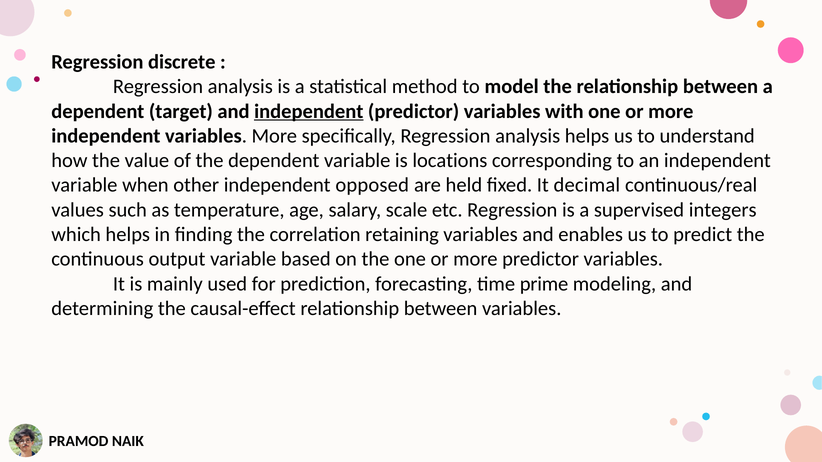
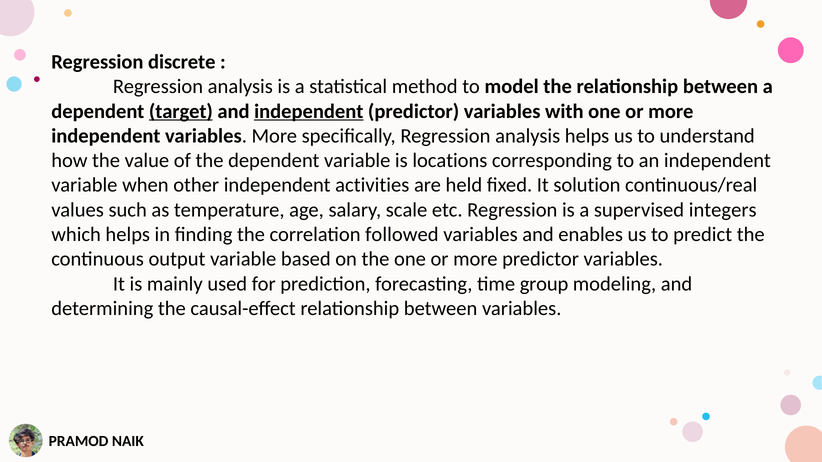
target underline: none -> present
opposed: opposed -> activities
decimal: decimal -> solution
retaining: retaining -> followed
prime: prime -> group
